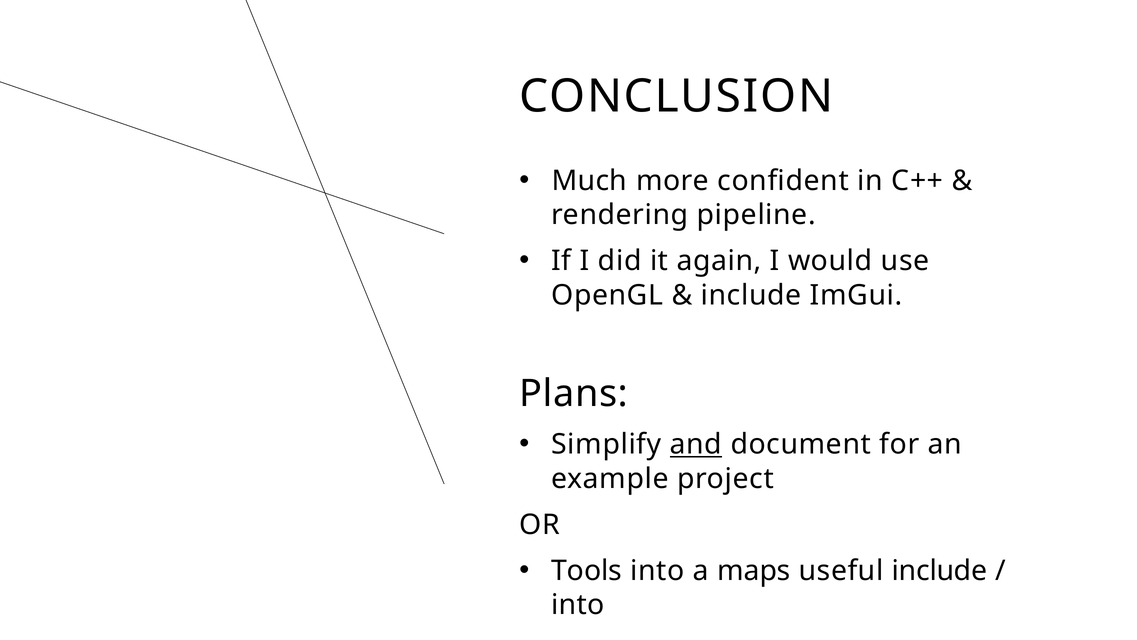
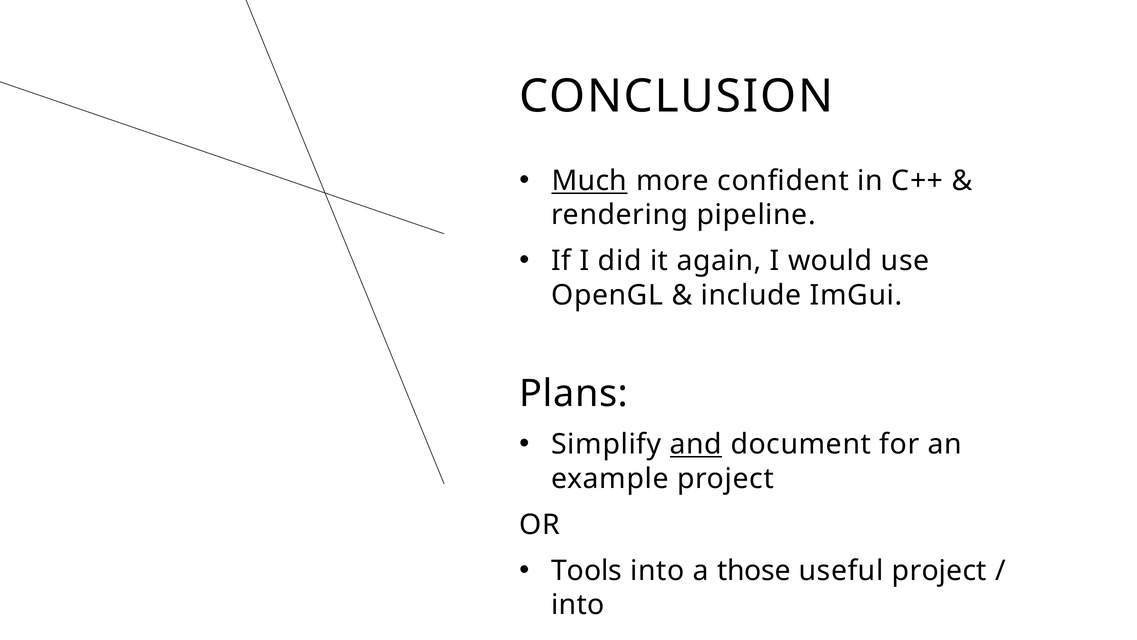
Much underline: none -> present
maps: maps -> those
useful include: include -> project
